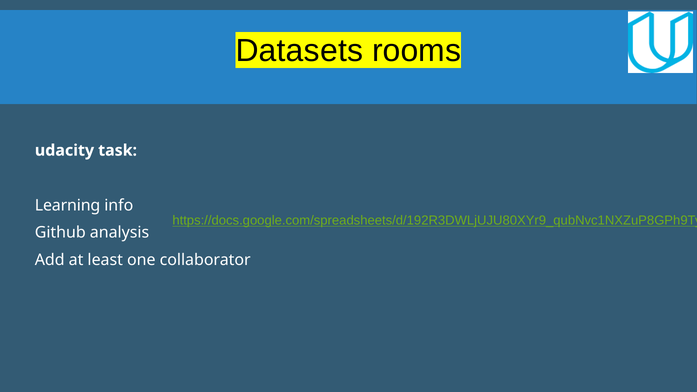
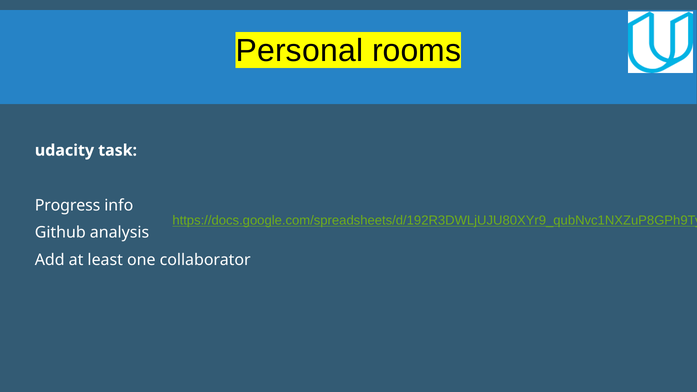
Datasets: Datasets -> Personal
Learning: Learning -> Progress
